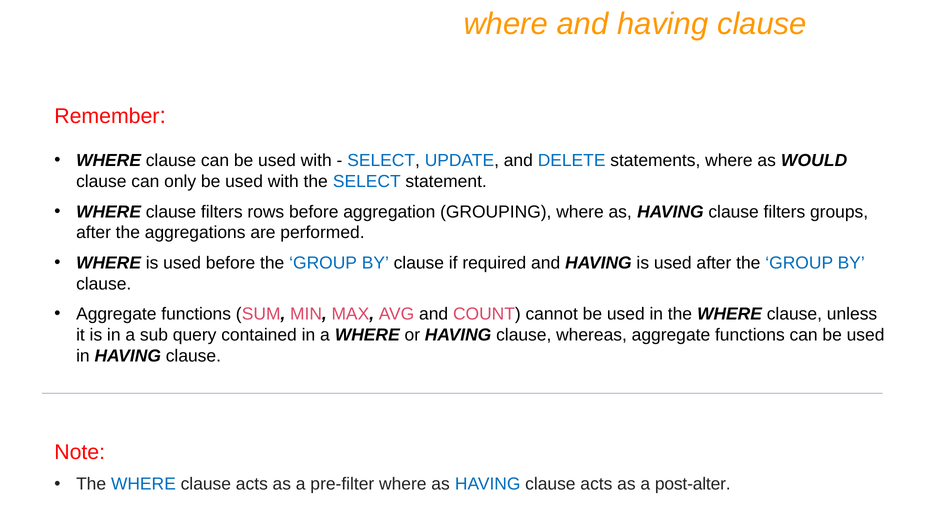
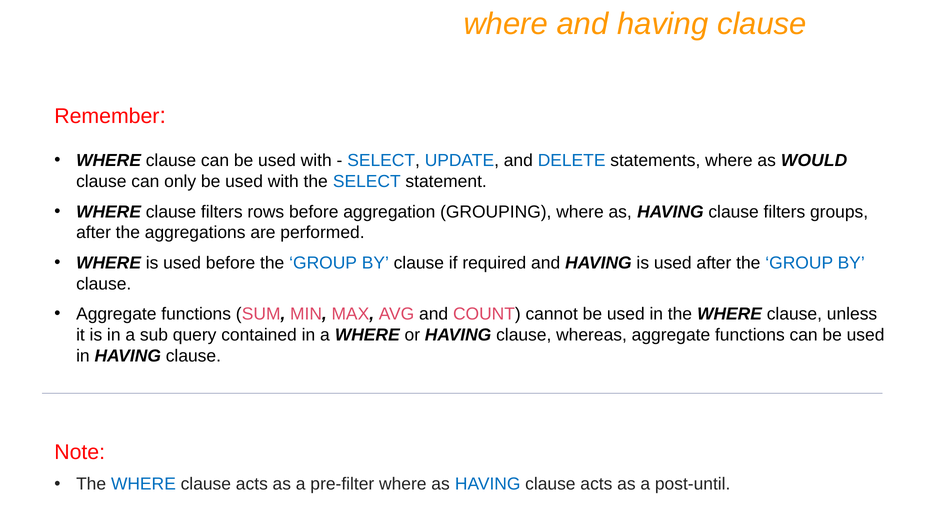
post-alter: post-alter -> post-until
